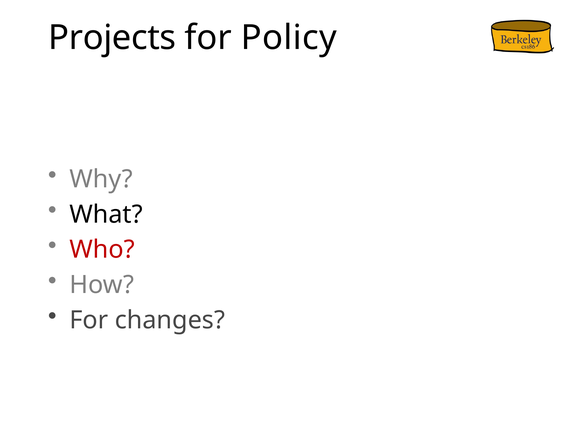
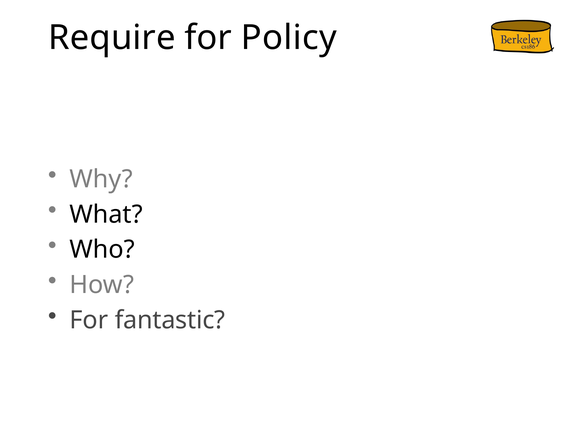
Projects: Projects -> Require
Who colour: red -> black
changes: changes -> fantastic
